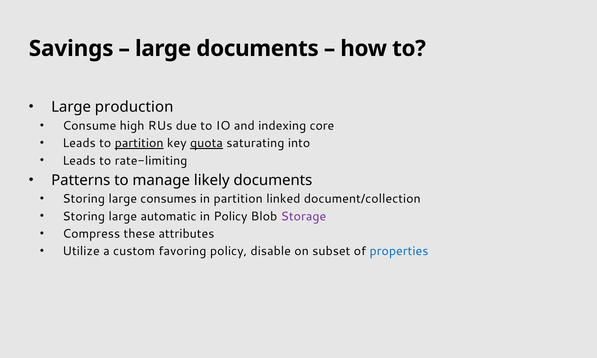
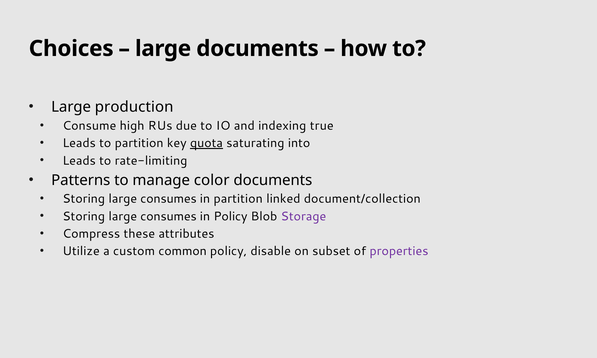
Savings: Savings -> Choices
core: core -> true
partition at (139, 143) underline: present -> none
likely: likely -> color
automatic at (168, 216): automatic -> consumes
favoring: favoring -> common
properties colour: blue -> purple
